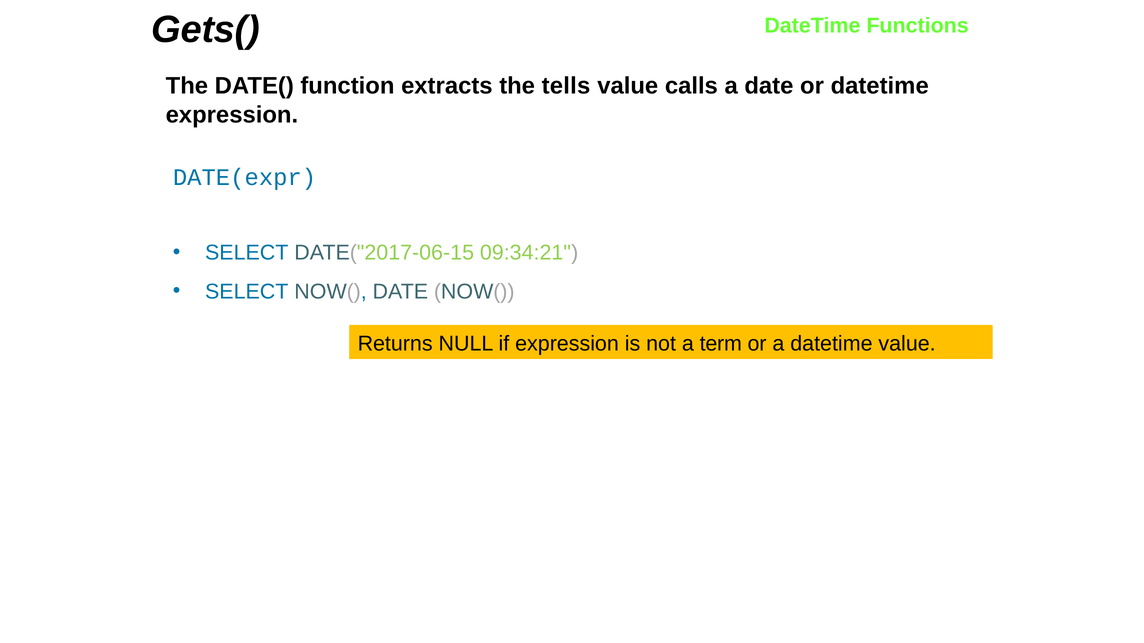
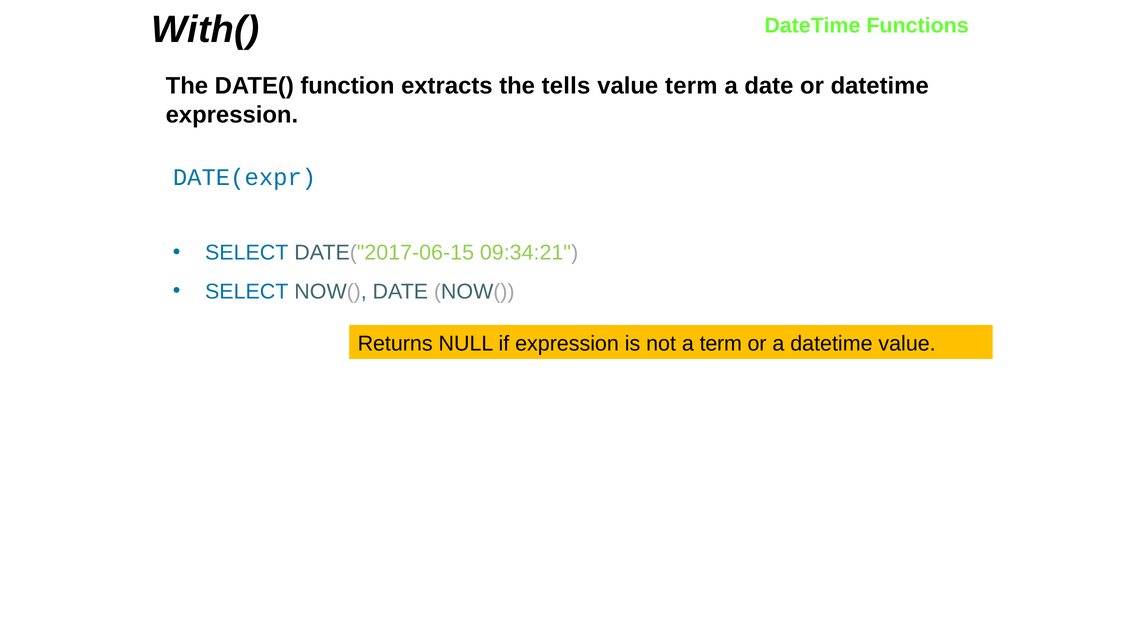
Gets(: Gets( -> With(
value calls: calls -> term
